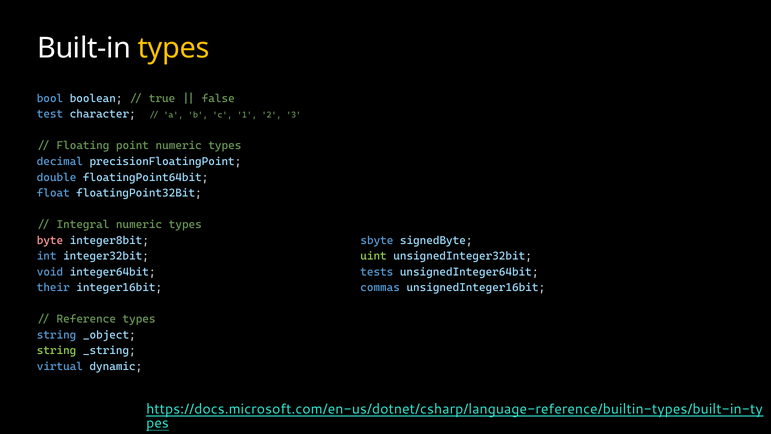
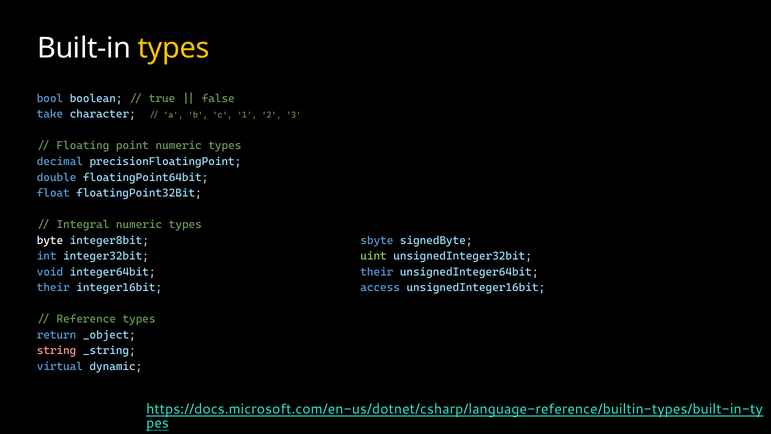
test: test -> take
byte colour: pink -> white
integer64bit tests: tests -> their
commas: commas -> access
string at (57, 335): string -> return
string at (57, 350) colour: light green -> pink
